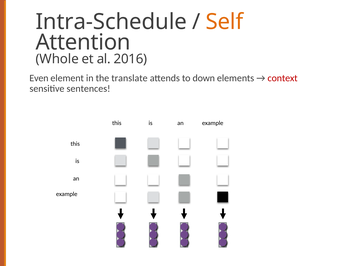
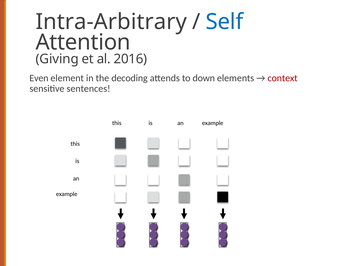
Intra-Schedule: Intra-Schedule -> Intra-Arbitrary
Self colour: orange -> blue
Whole: Whole -> Giving
translate: translate -> decoding
